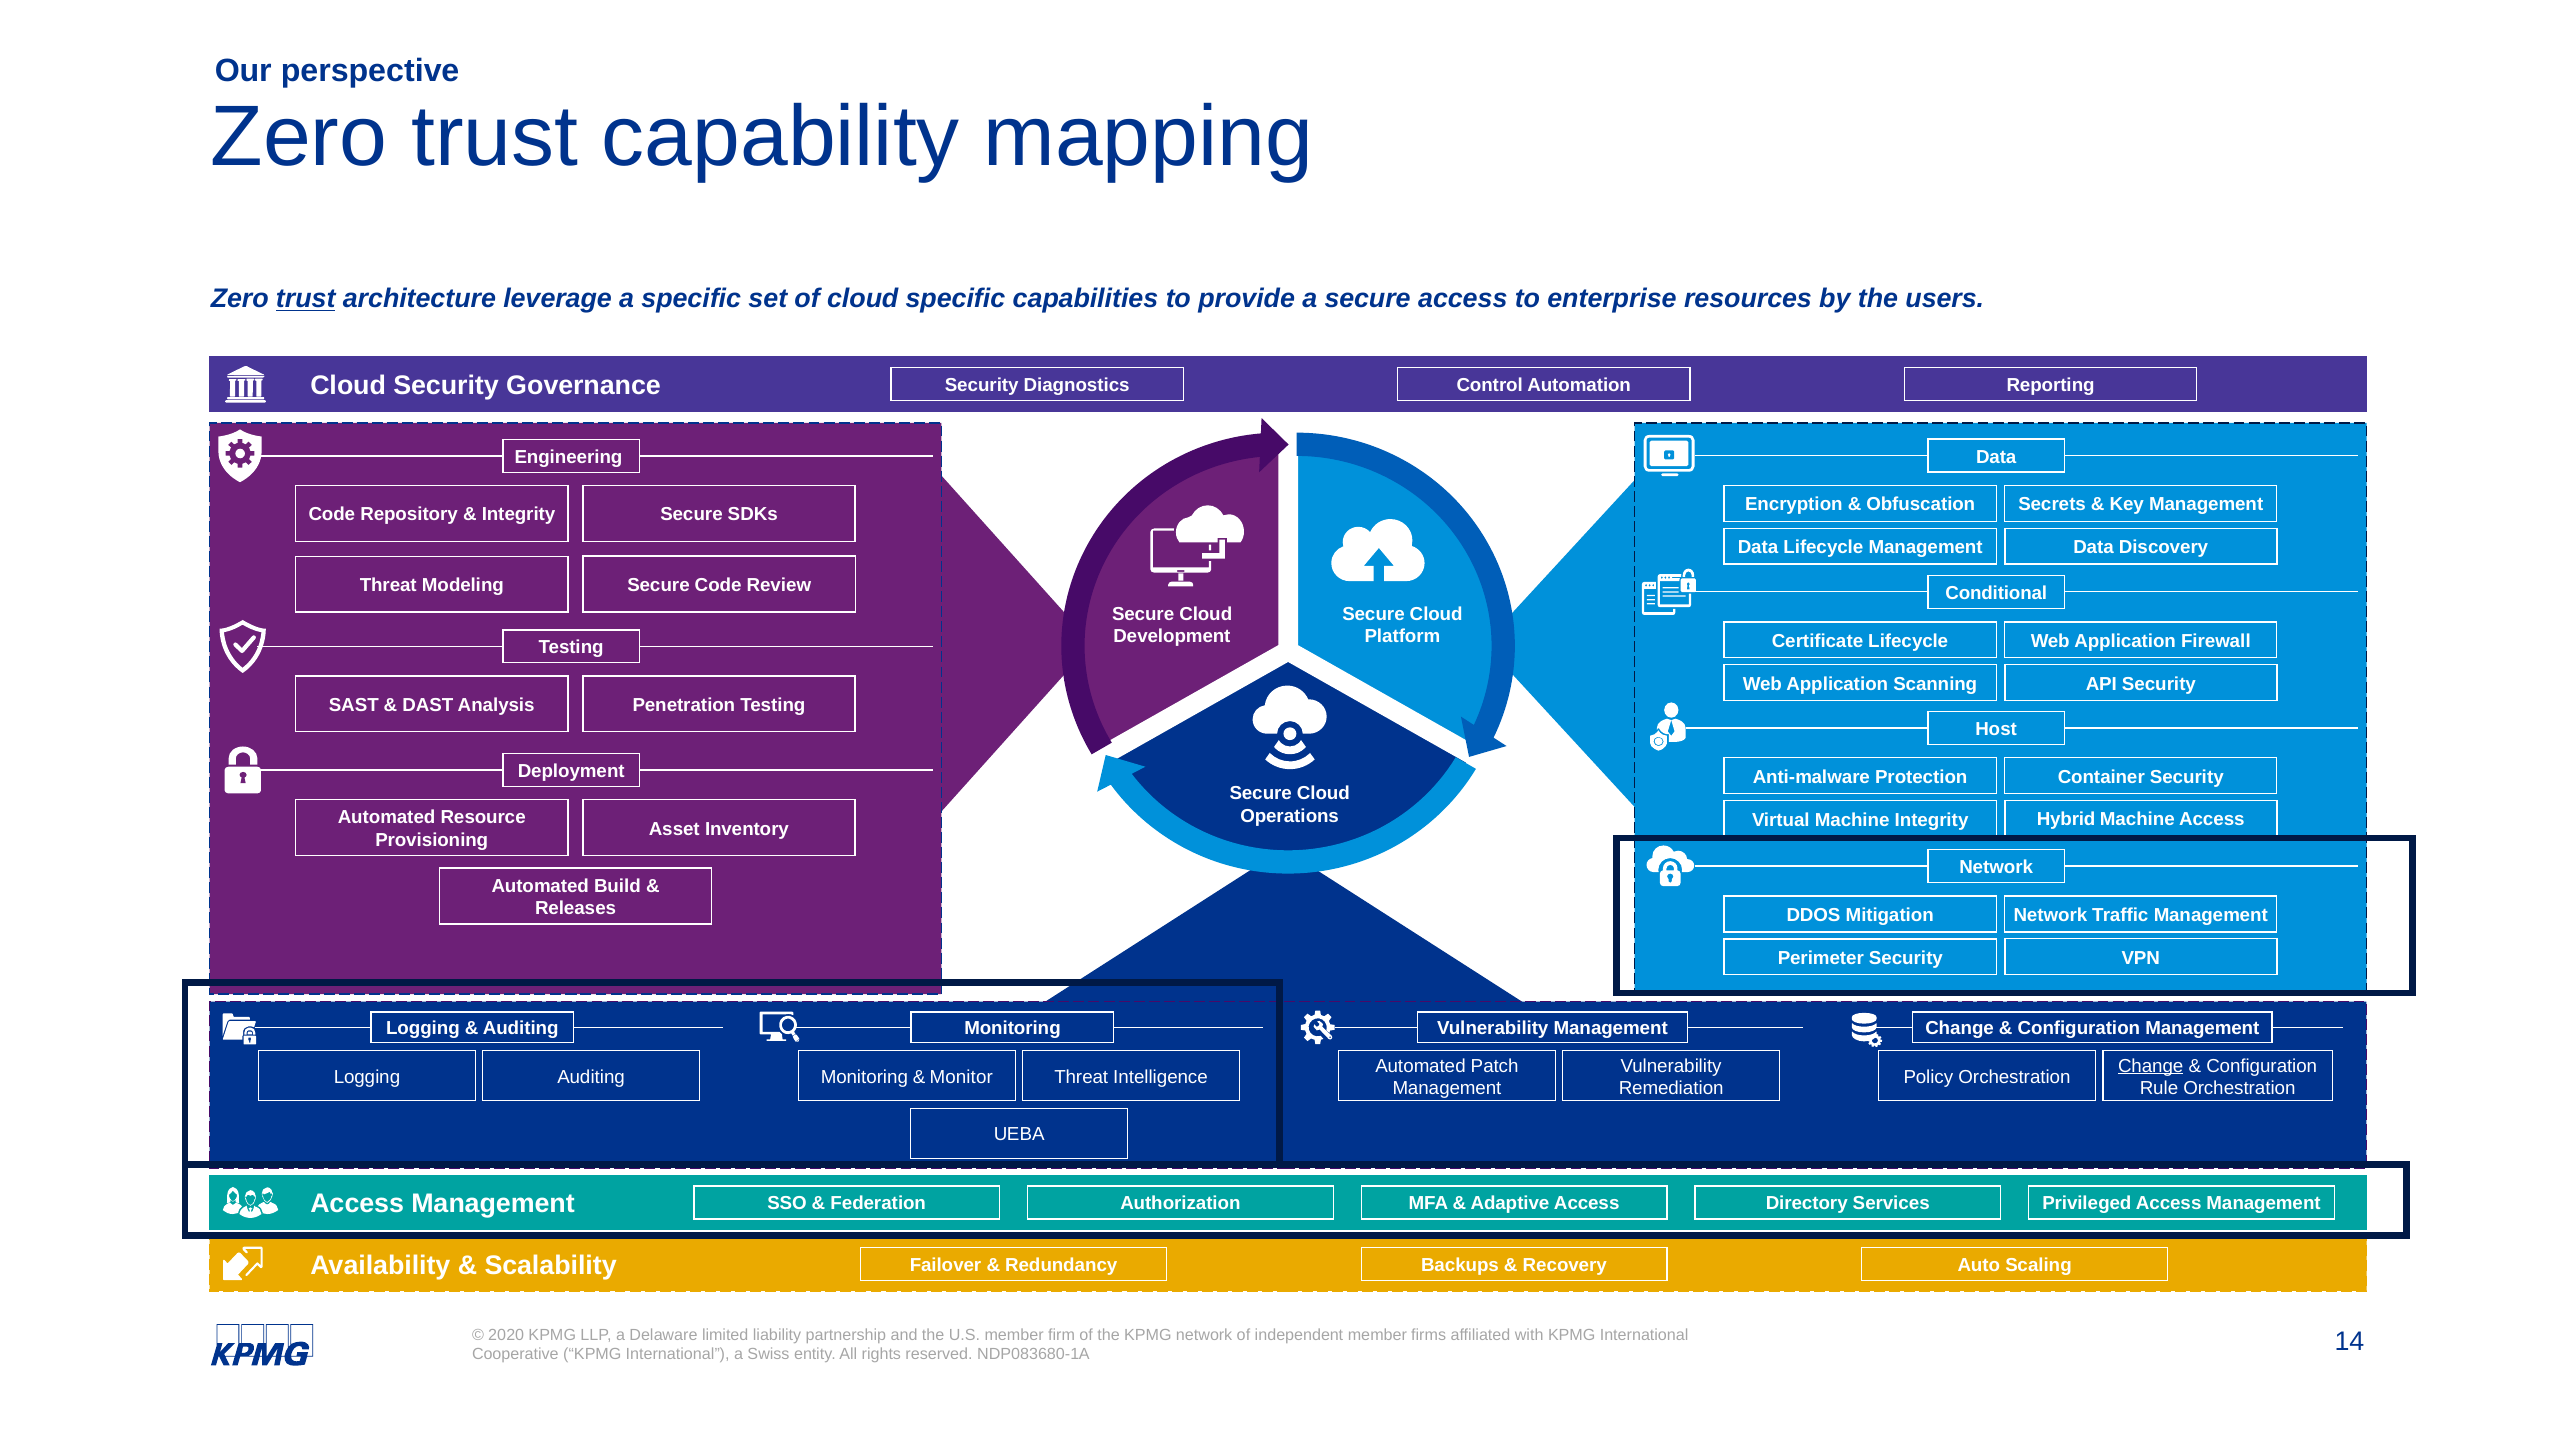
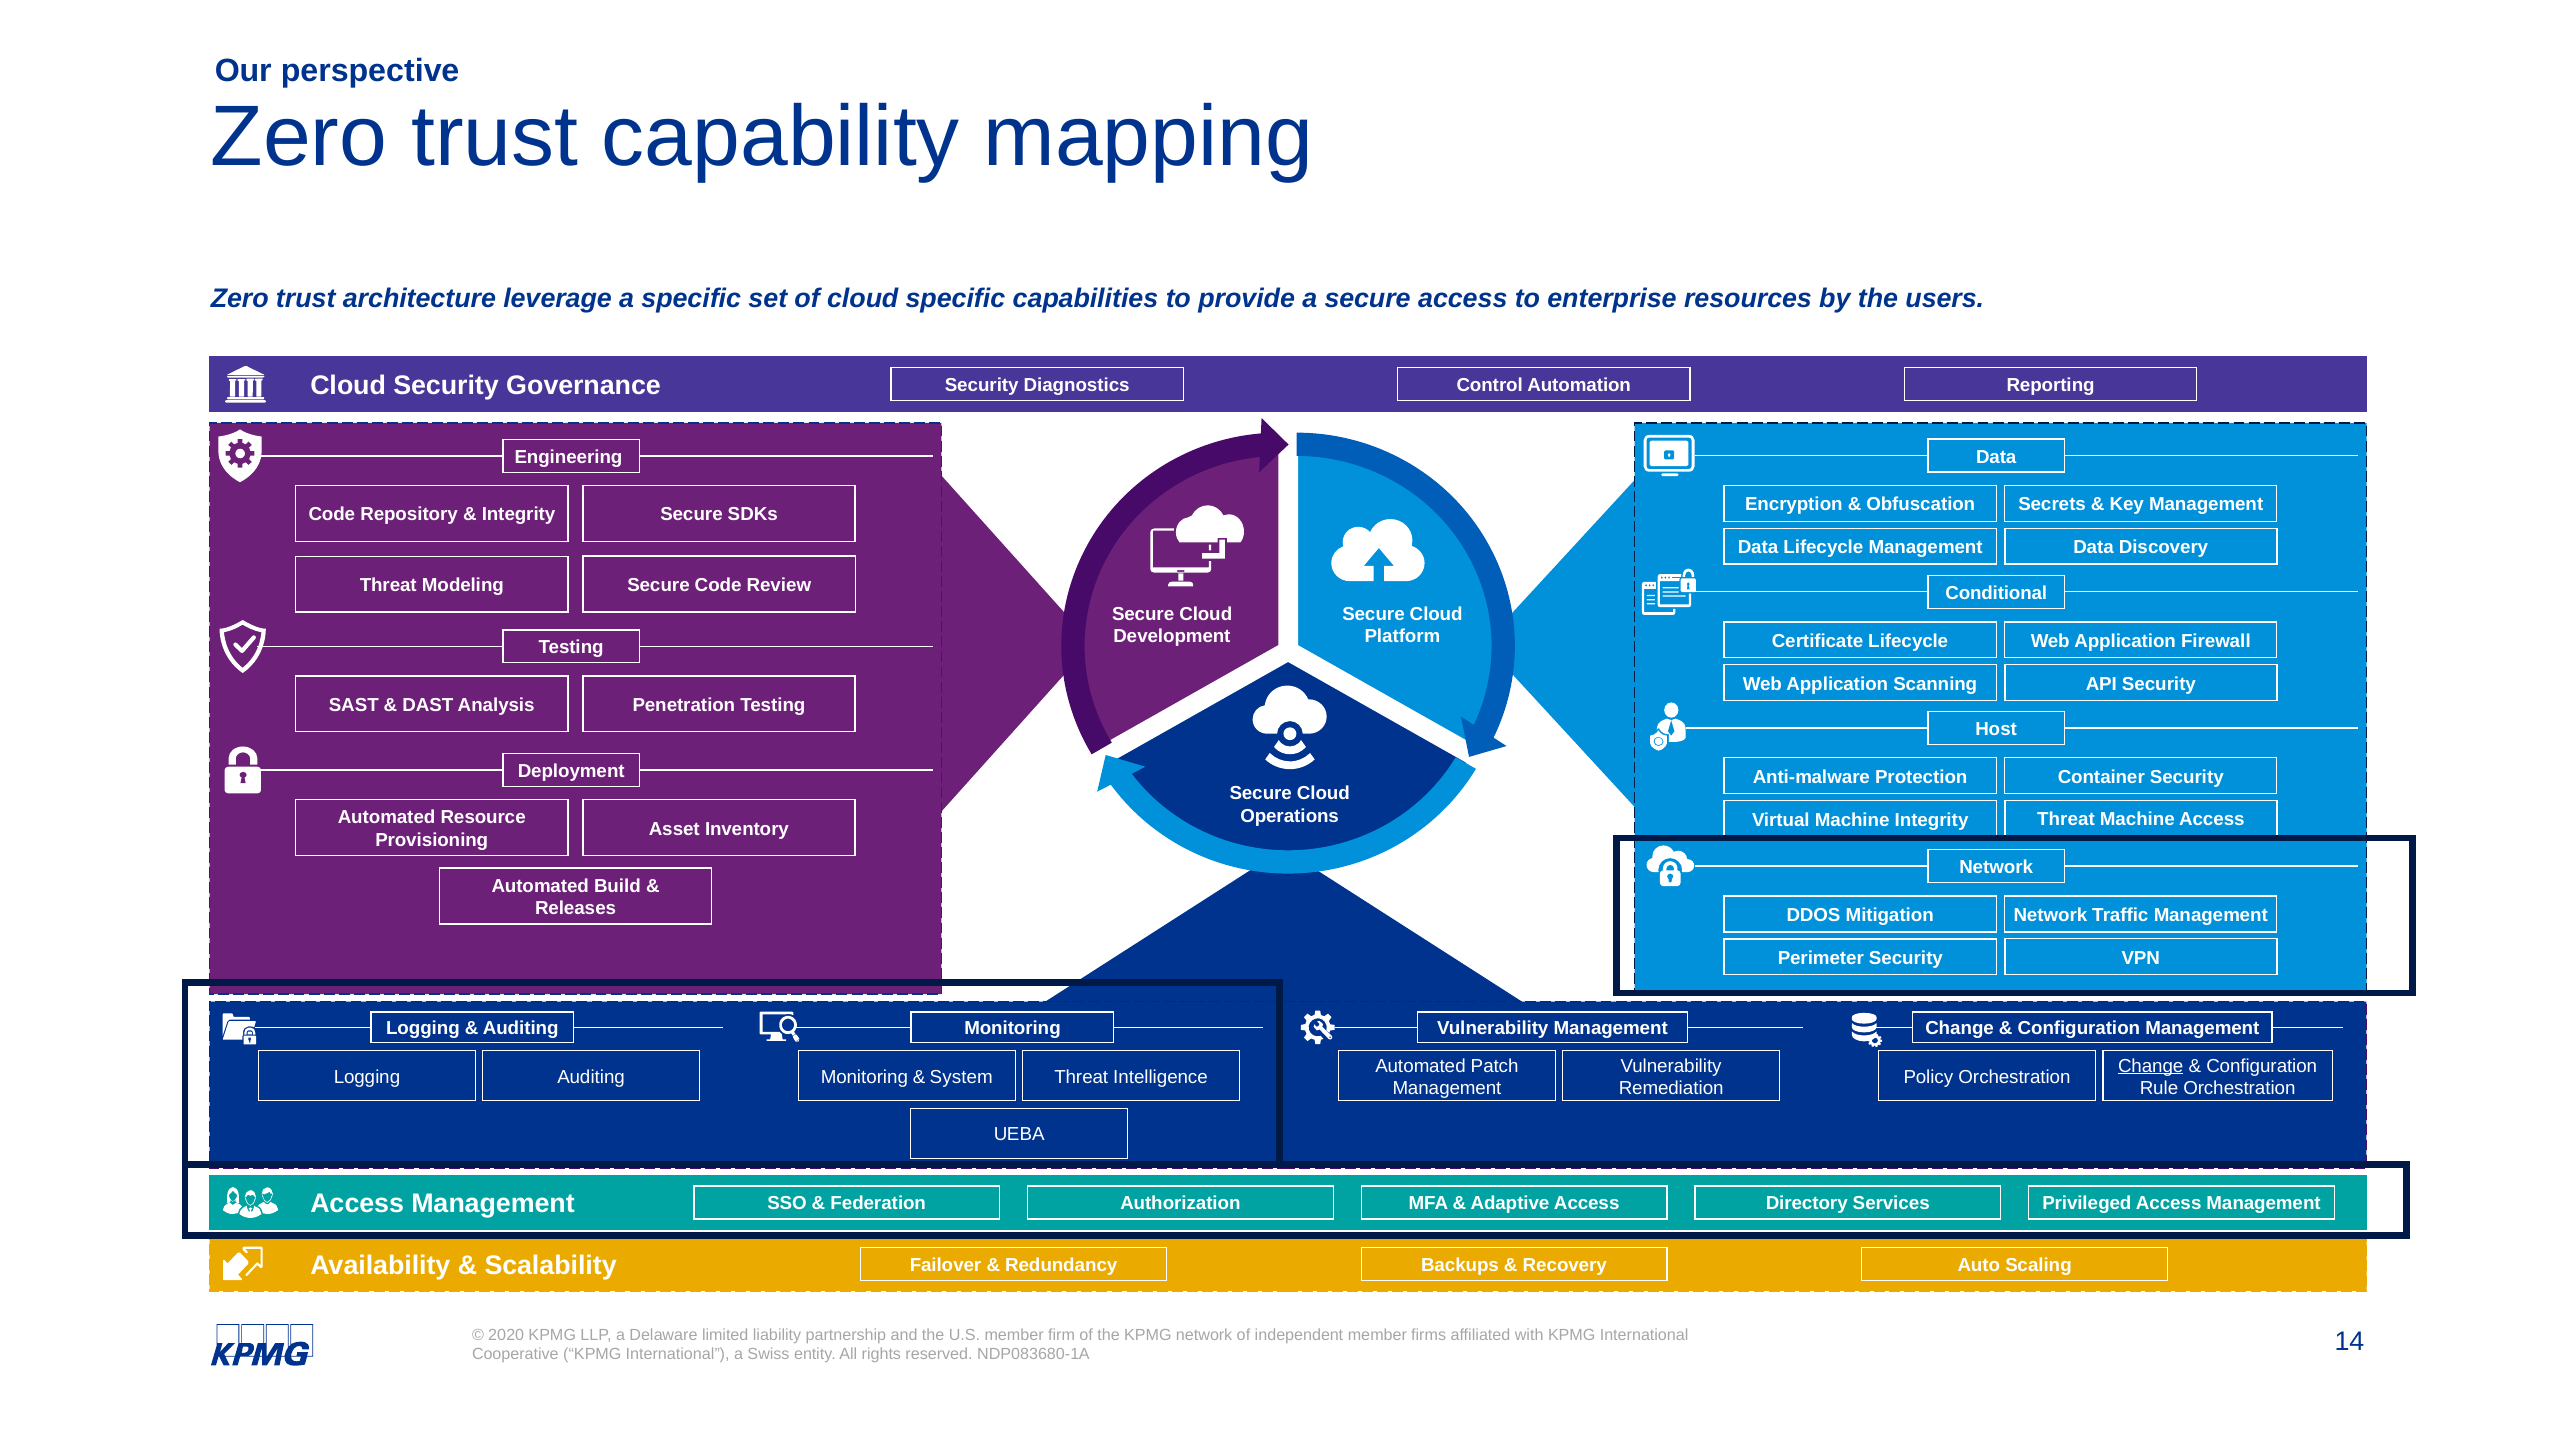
trust at (306, 299) underline: present -> none
Hybrid at (2066, 820): Hybrid -> Threat
Monitor: Monitor -> System
